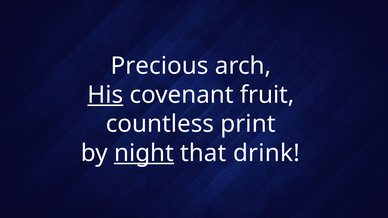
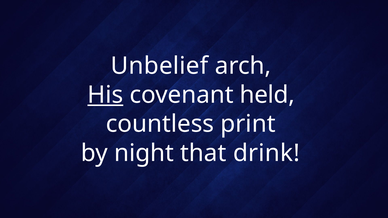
Precious: Precious -> Unbelief
fruit: fruit -> held
night underline: present -> none
